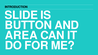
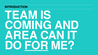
SLIDE: SLIDE -> TEAM
BUTTON: BUTTON -> COMING
FOR underline: none -> present
